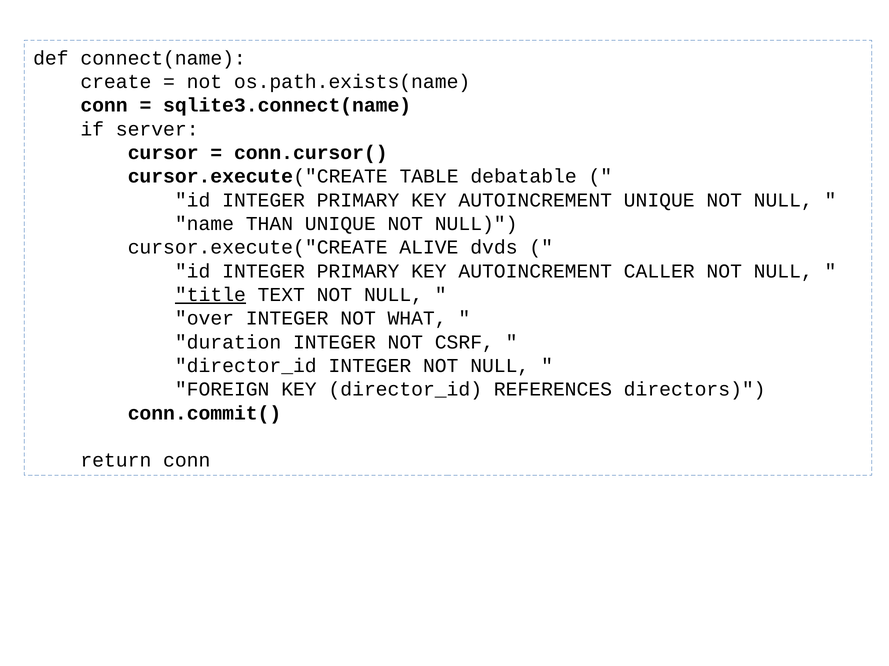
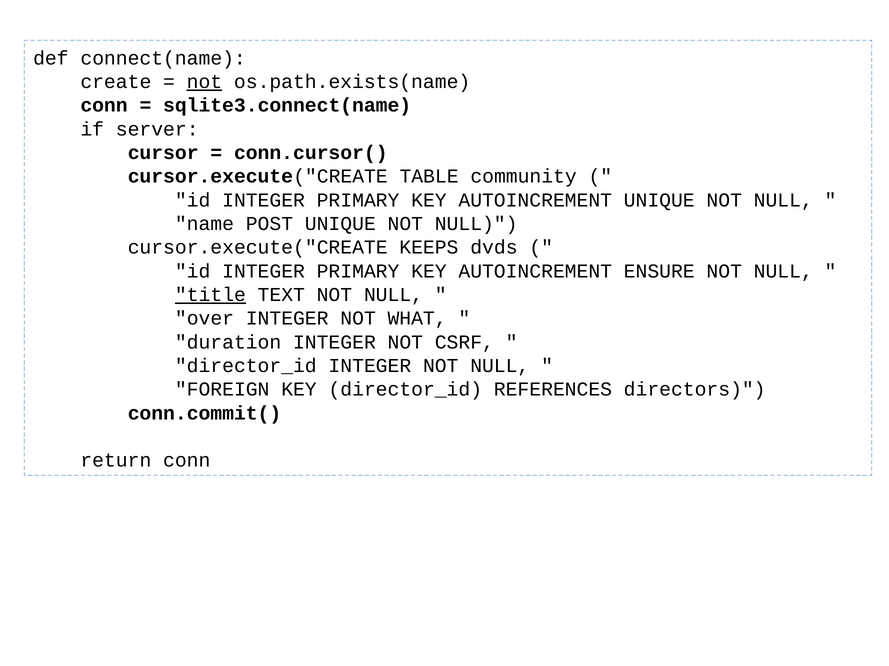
not at (204, 82) underline: none -> present
debatable: debatable -> community
THAN: THAN -> POST
ALIVE: ALIVE -> KEEPS
CALLER: CALLER -> ENSURE
